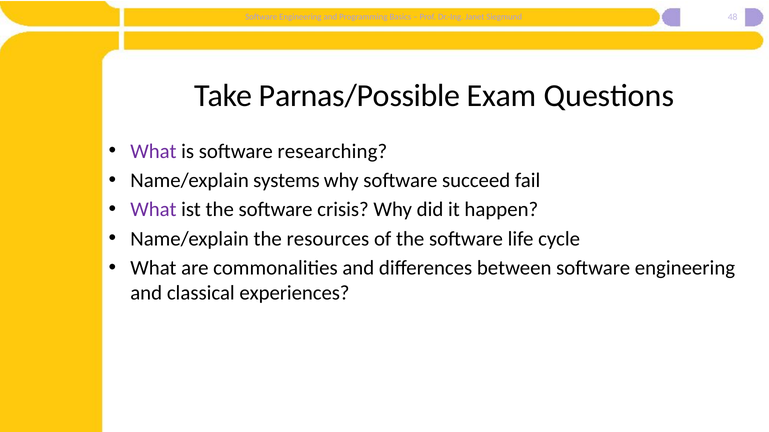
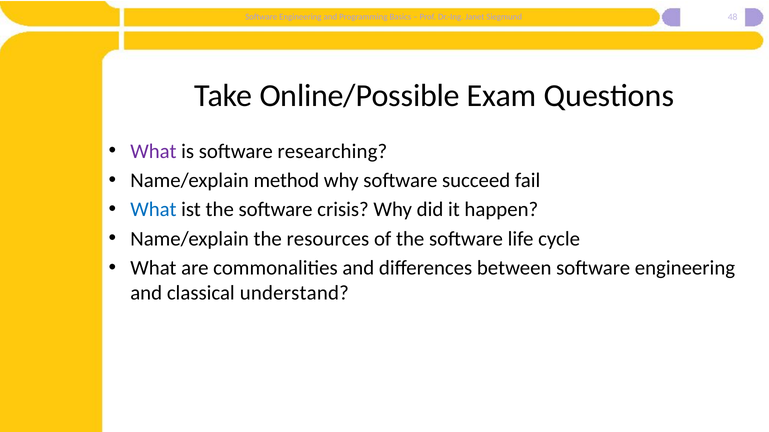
Parnas/Possible: Parnas/Possible -> Online/Possible
systems: systems -> method
What at (153, 210) colour: purple -> blue
experiences: experiences -> understand
